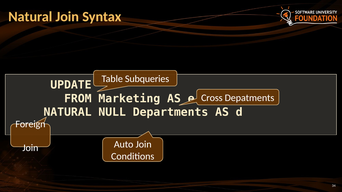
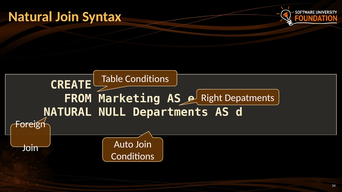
Table Subqueries: Subqueries -> Conditions
UPDATE: UPDATE -> CREATE
Cross: Cross -> Right
